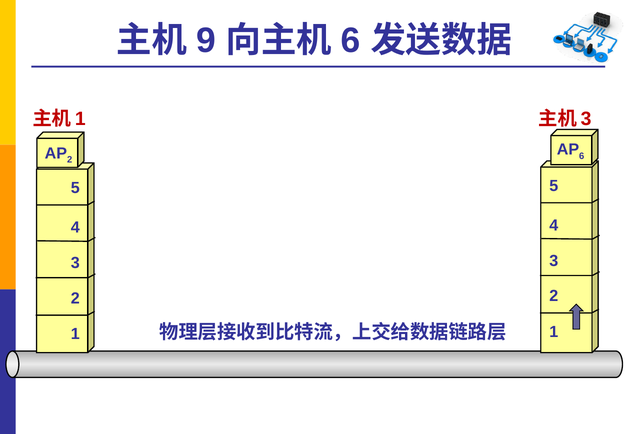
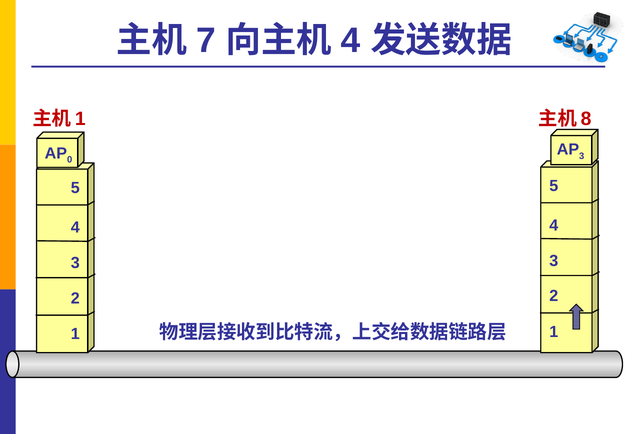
9: 9 -> 7
6 at (351, 40): 6 -> 4
3 at (586, 119): 3 -> 8
6 at (582, 156): 6 -> 3
2 at (70, 160): 2 -> 0
